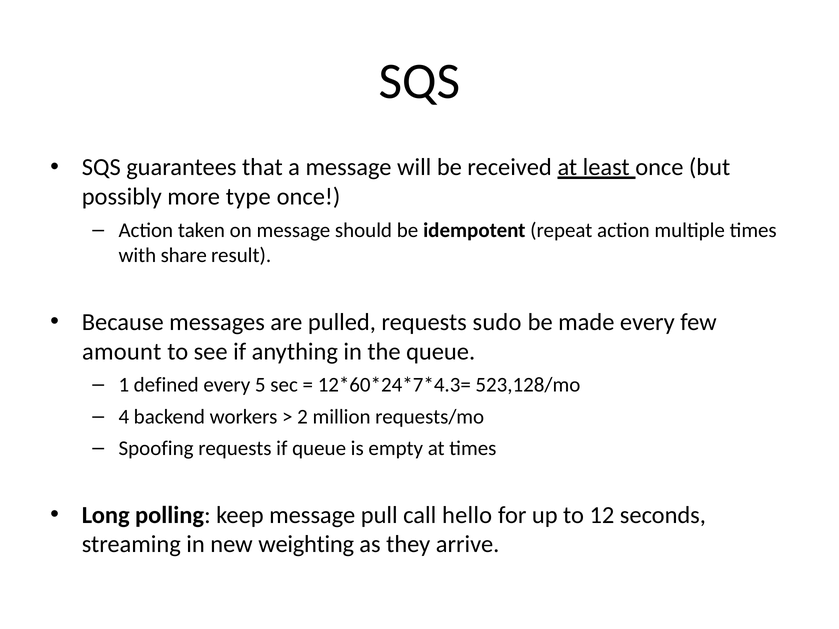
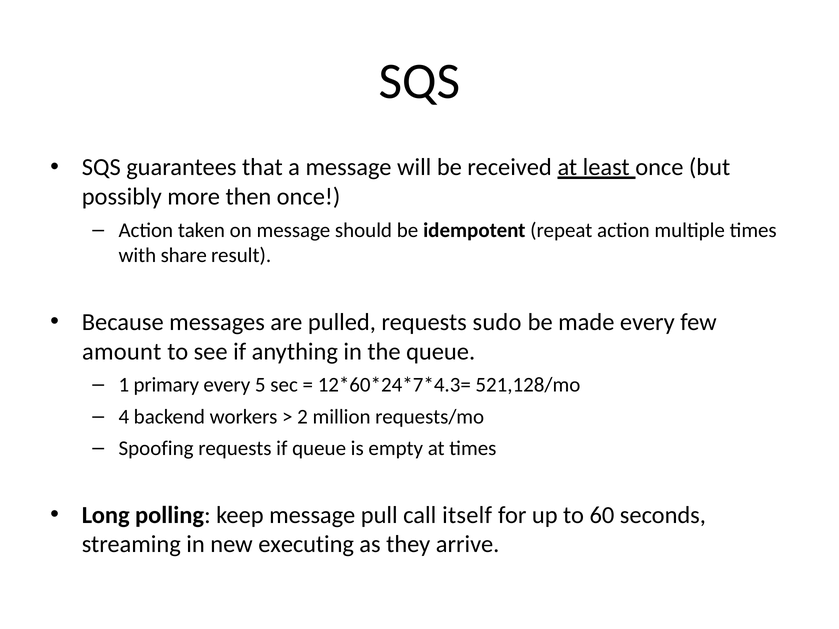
type: type -> then
defined: defined -> primary
523,128/mo: 523,128/mo -> 521,128/mo
hello: hello -> itself
12: 12 -> 60
weighting: weighting -> executing
